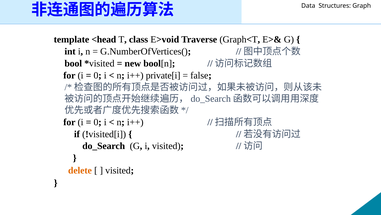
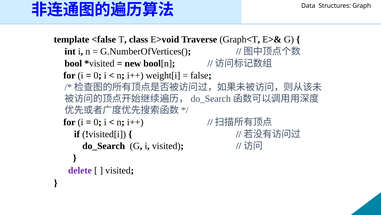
<head: <head -> <false
private[i: private[i -> weight[i
delete colour: orange -> purple
